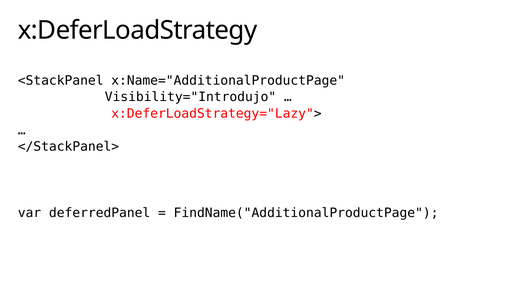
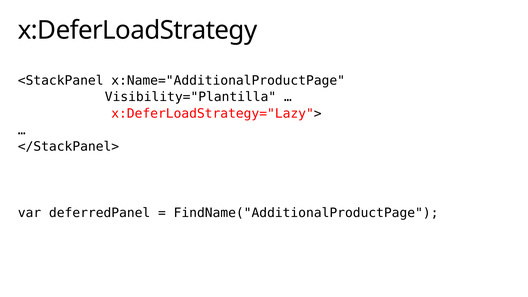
Visibility="Introdujo: Visibility="Introdujo -> Visibility="Plantilla
